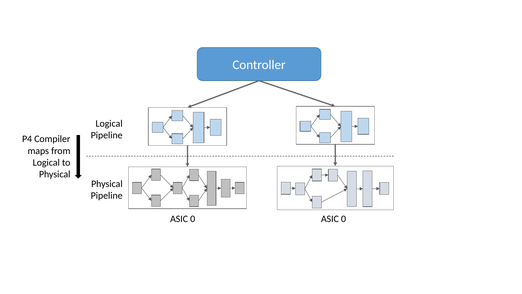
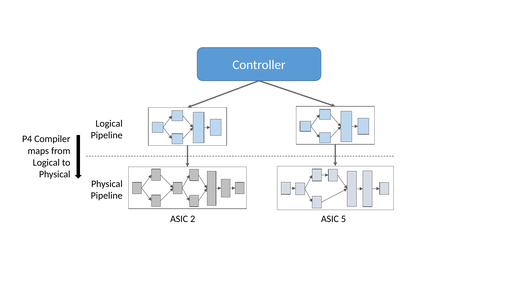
0 at (193, 219): 0 -> 2
0 at (343, 219): 0 -> 5
